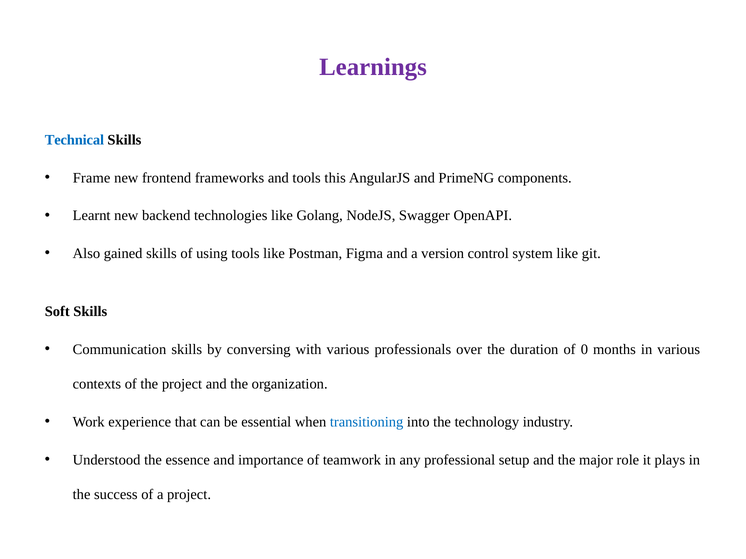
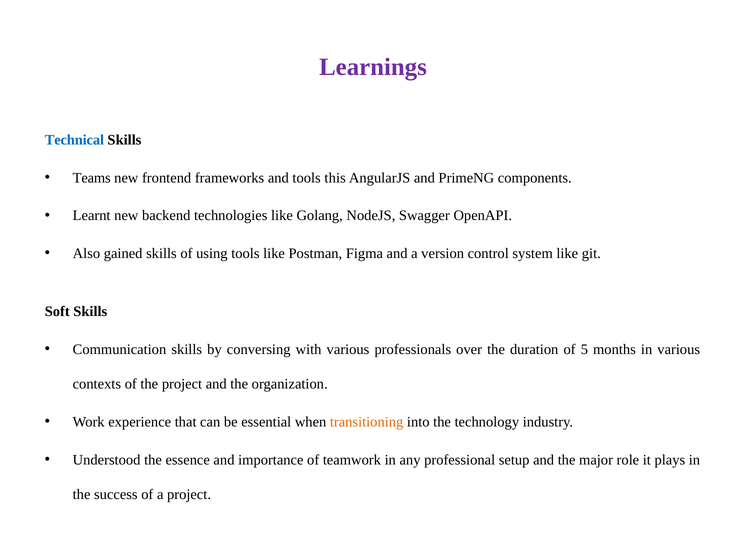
Frame: Frame -> Teams
0: 0 -> 5
transitioning colour: blue -> orange
